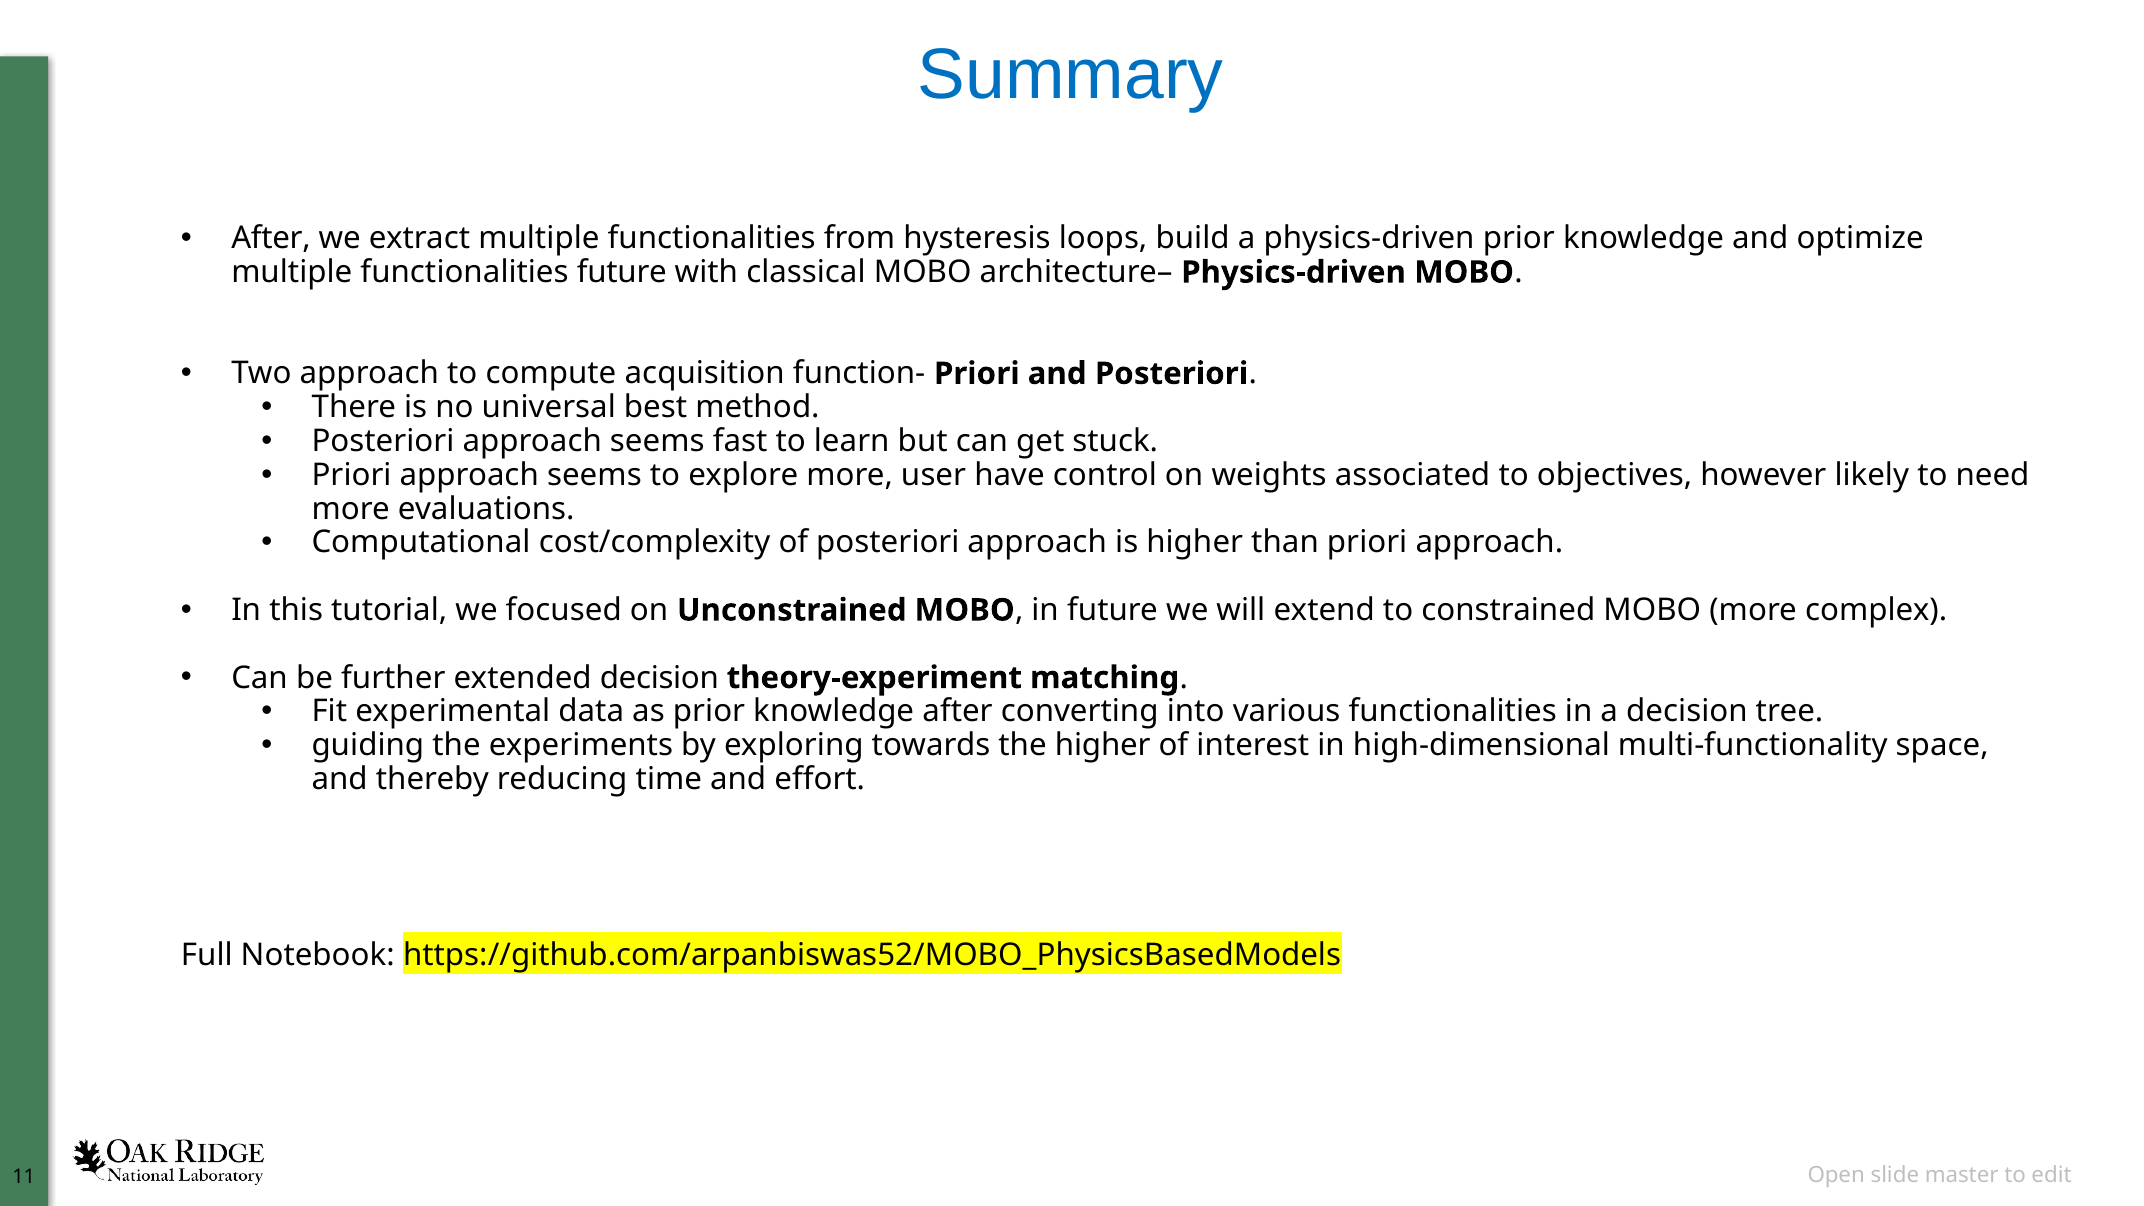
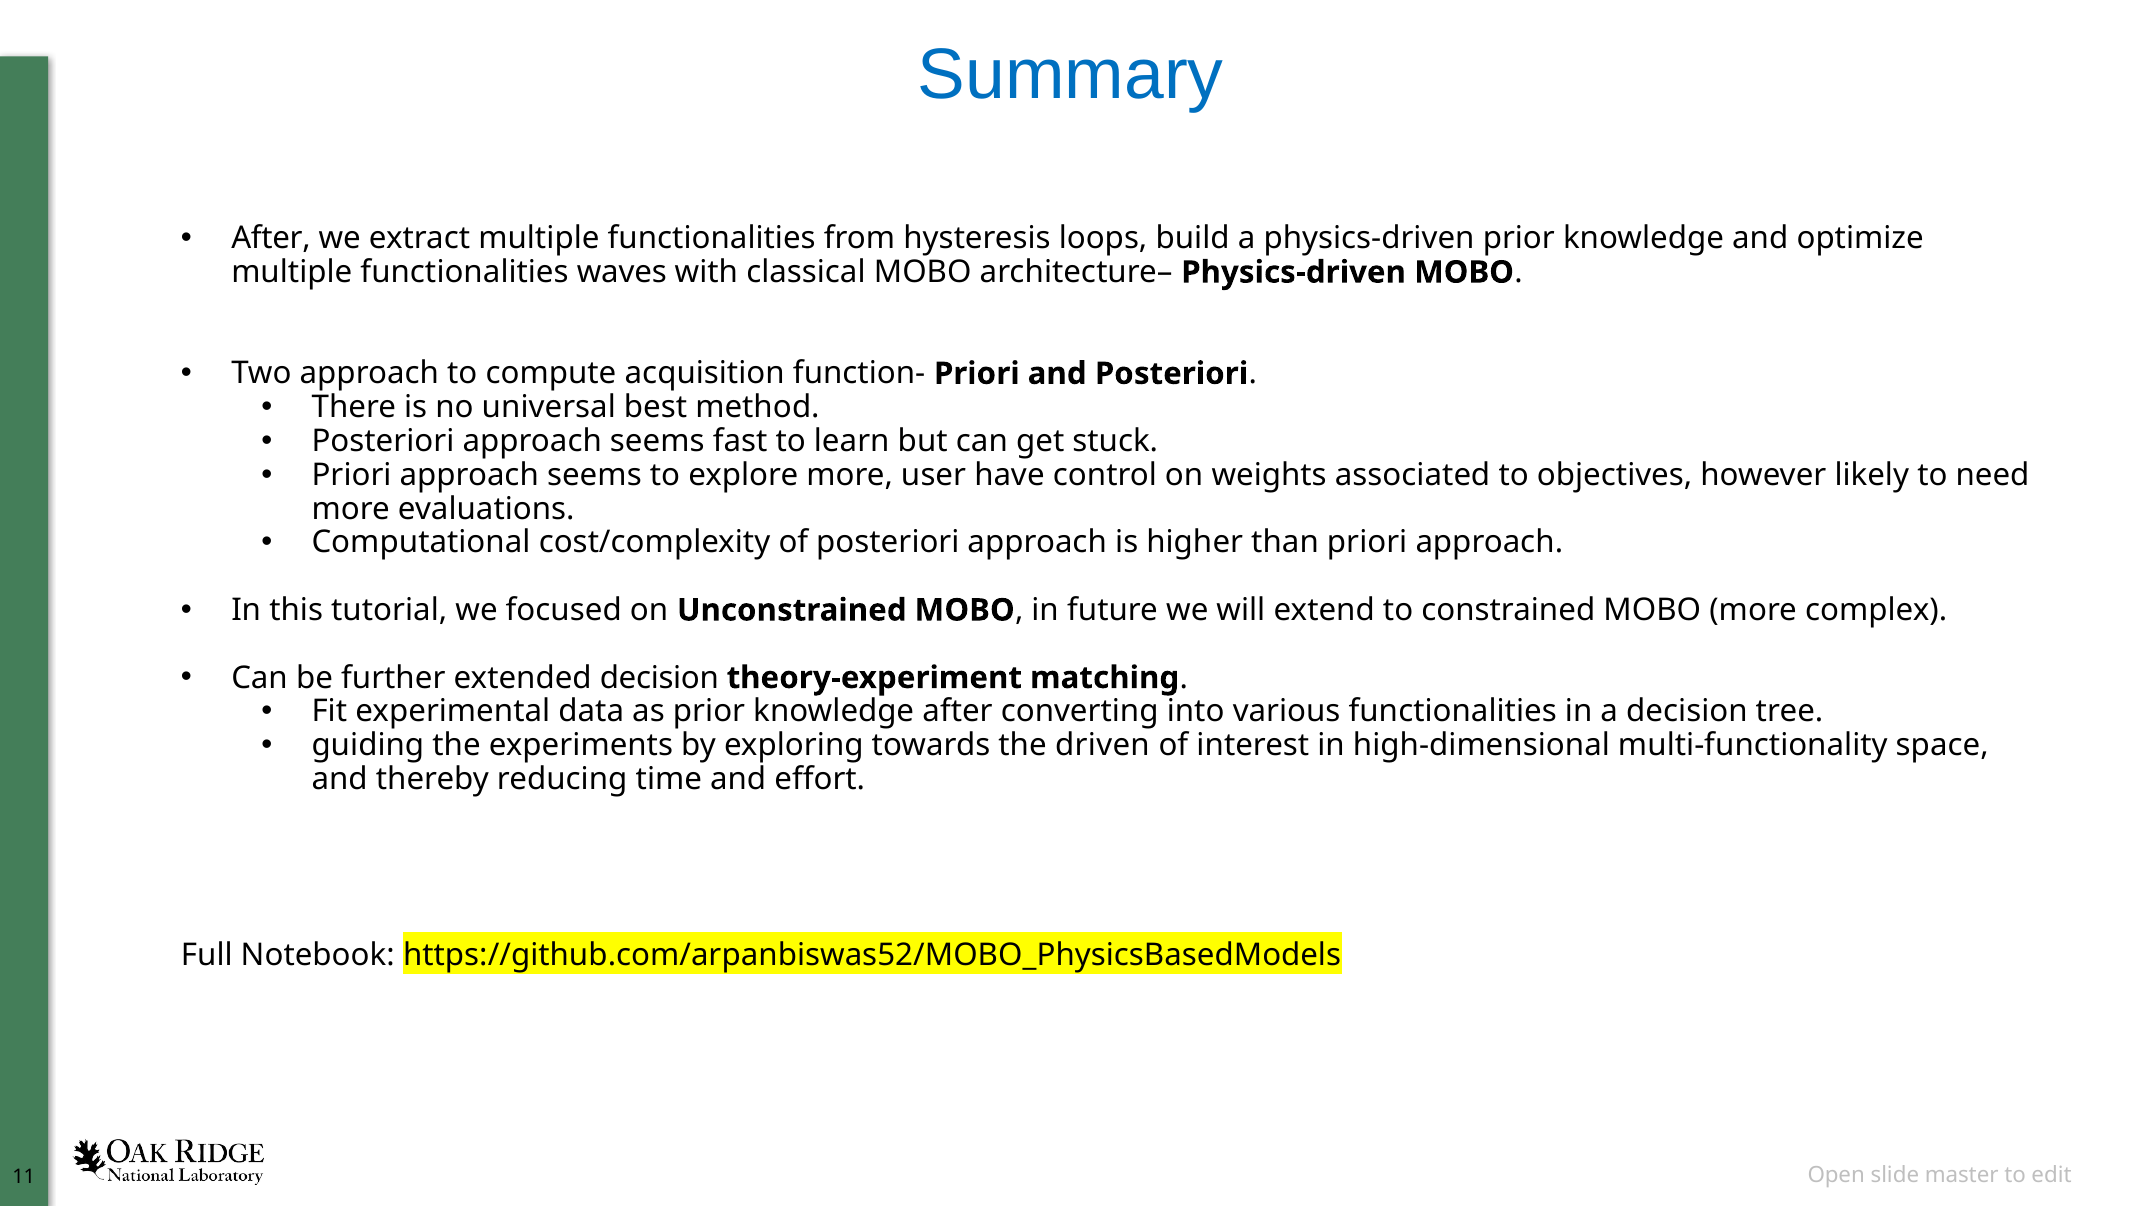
functionalities future: future -> waves
the higher: higher -> driven
